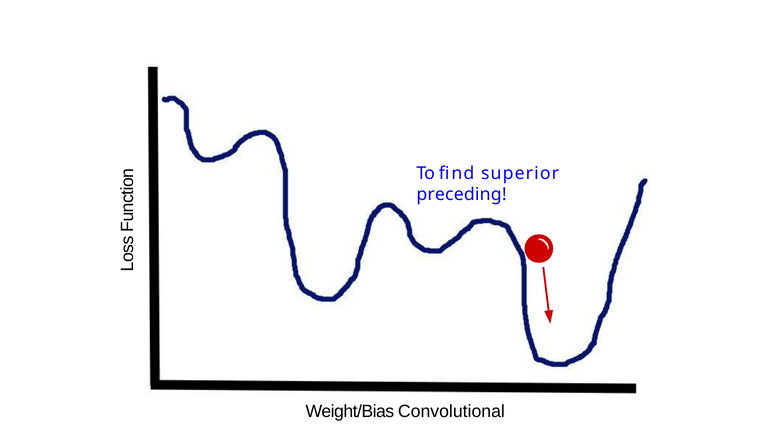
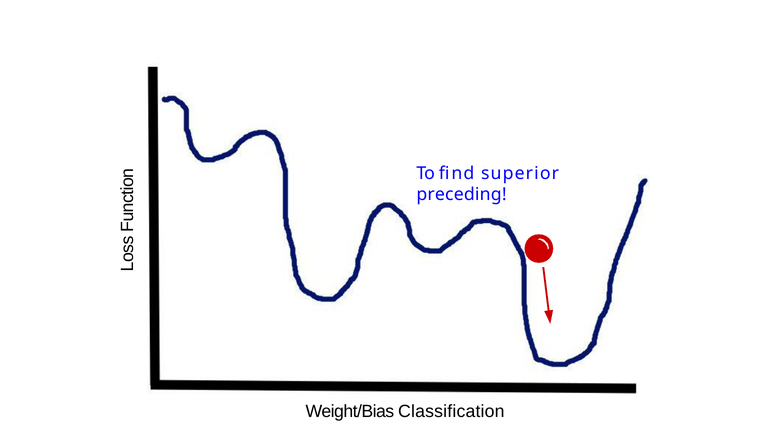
Convolutional: Convolutional -> Classification
